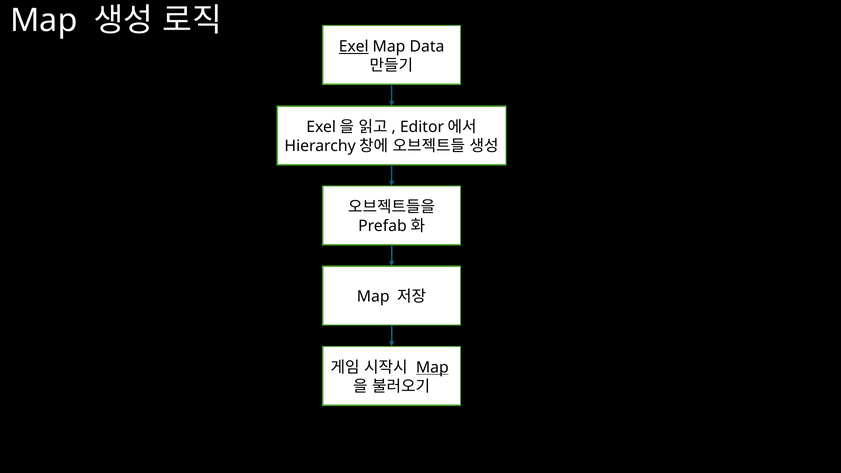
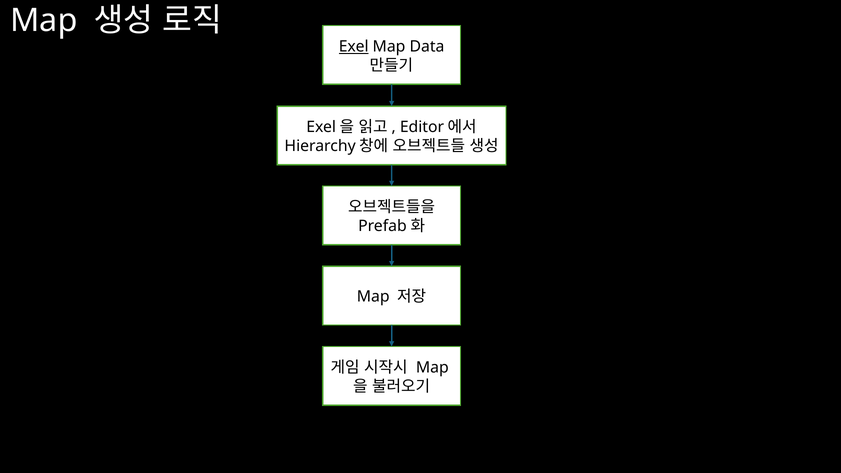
Map at (432, 368) underline: present -> none
